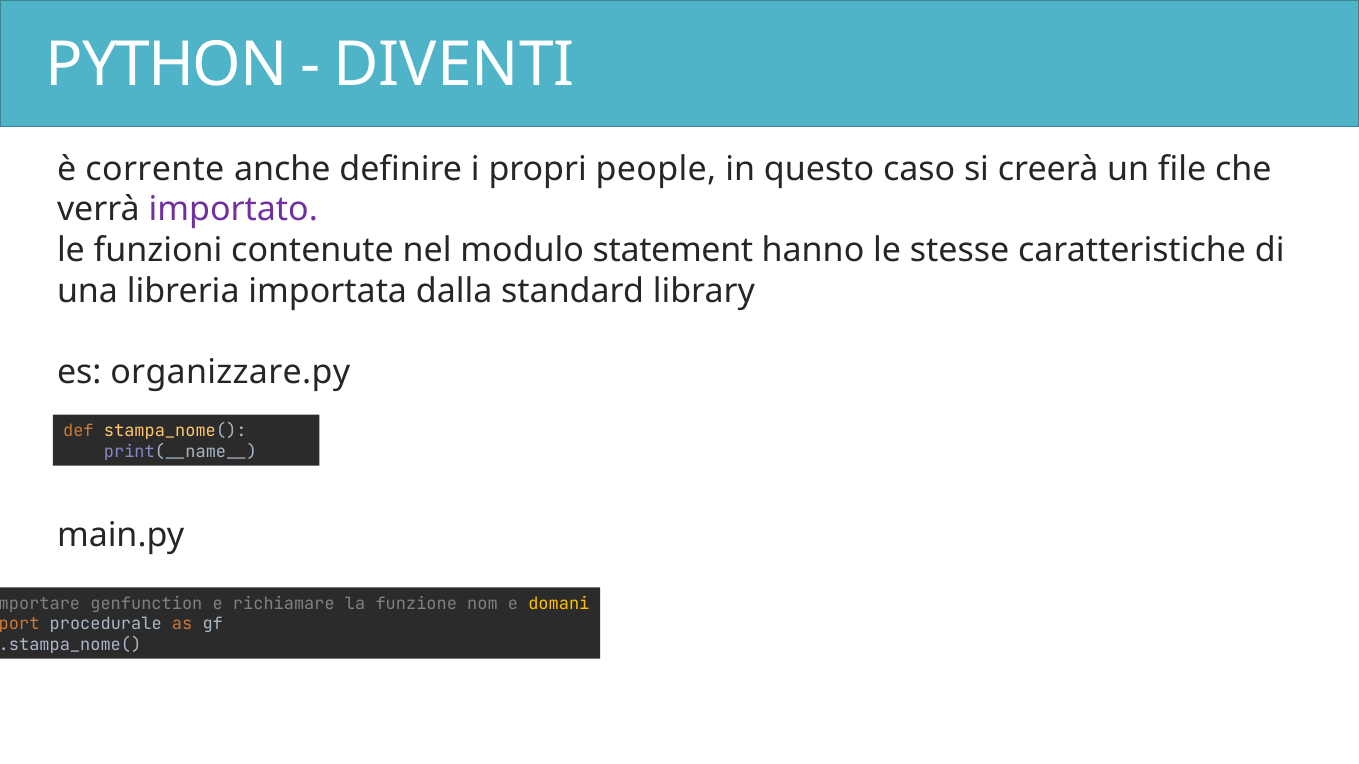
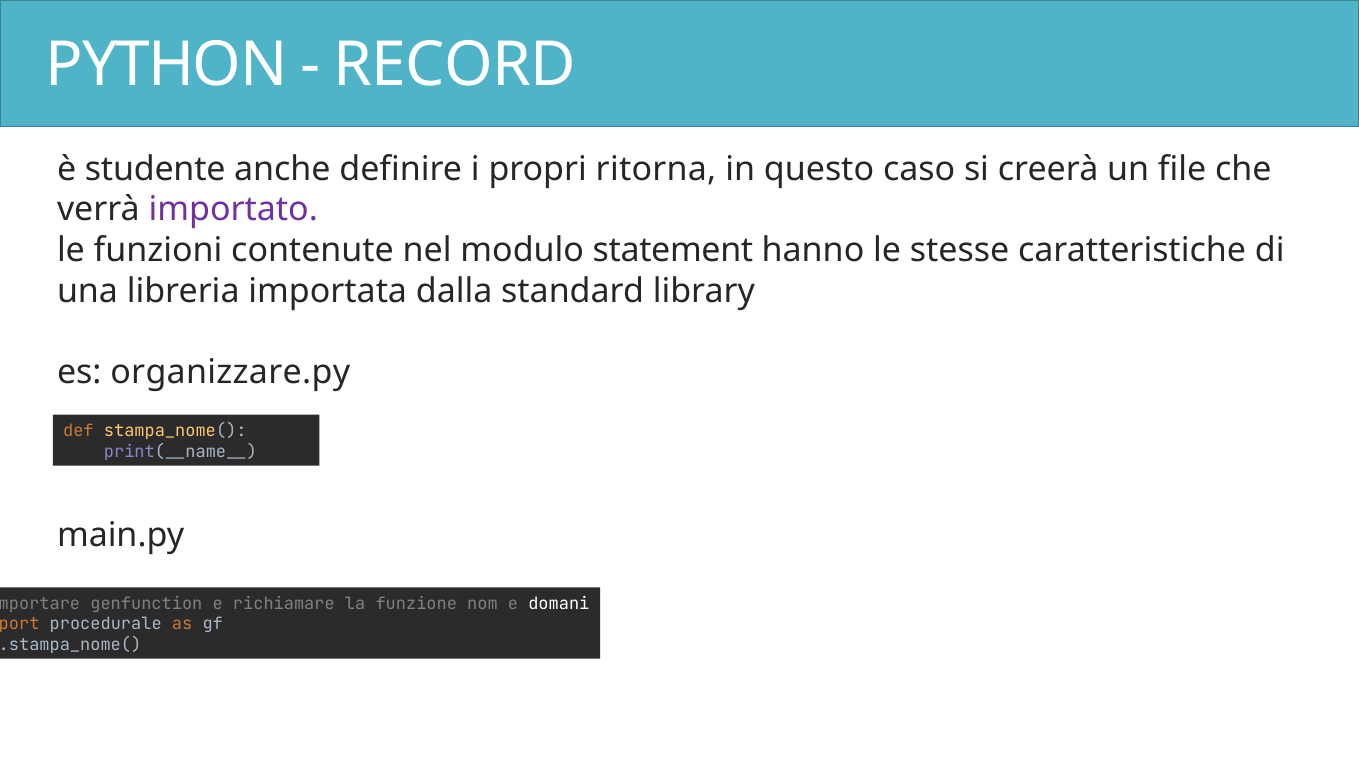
DIVENTI: DIVENTI -> RECORD
corrente: corrente -> studente
people: people -> ritorna
domani colour: yellow -> white
